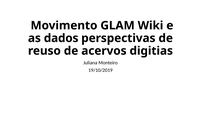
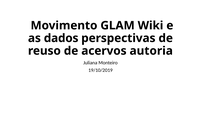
digitias: digitias -> autoria
